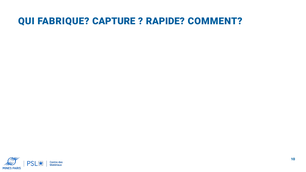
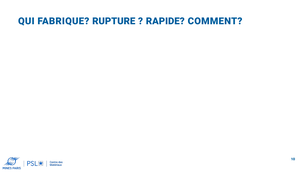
CAPTURE: CAPTURE -> RUPTURE
